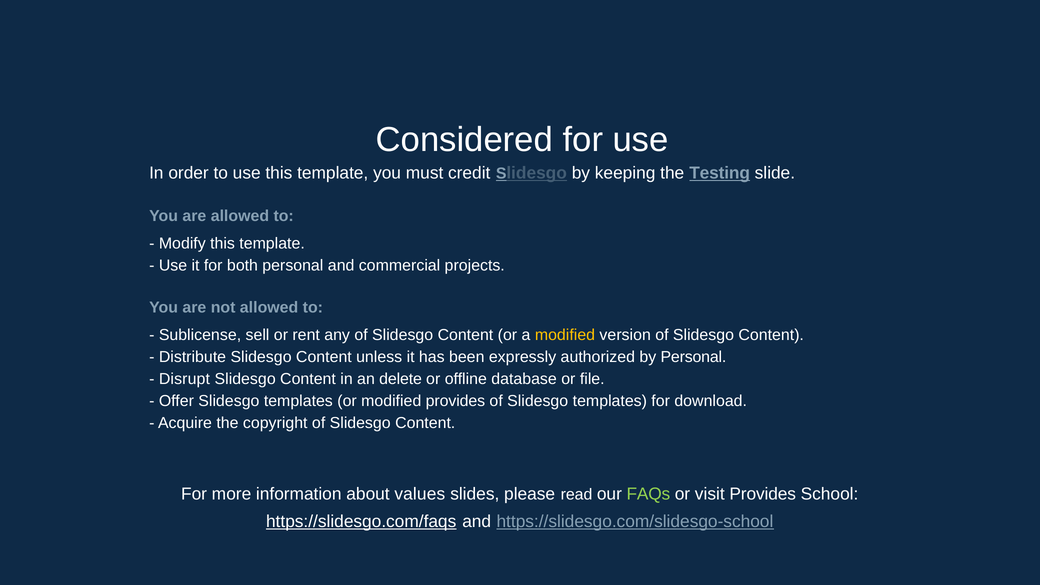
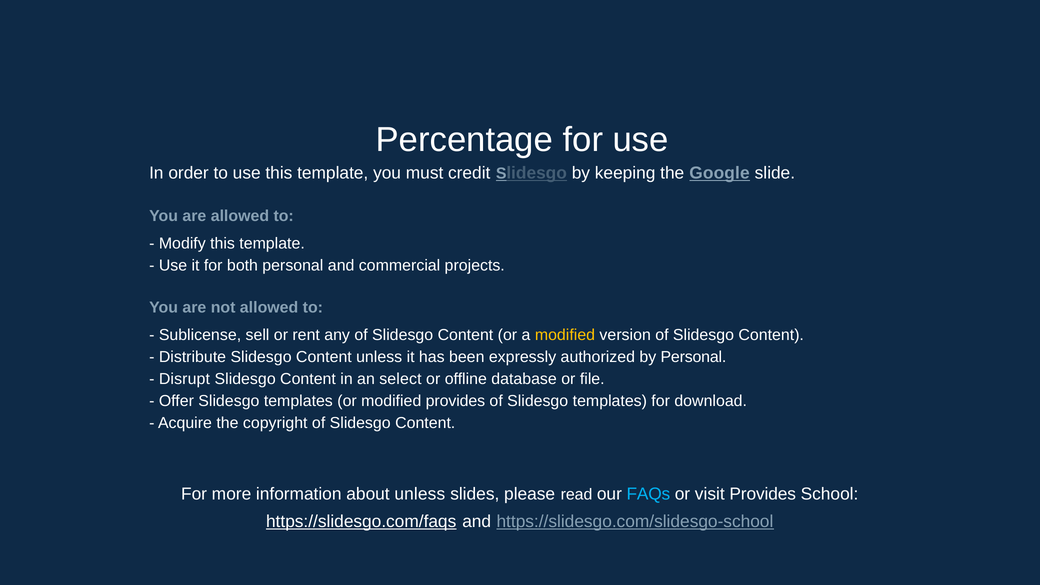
Considered: Considered -> Percentage
Testing: Testing -> Google
delete: delete -> select
about values: values -> unless
FAQs colour: light green -> light blue
